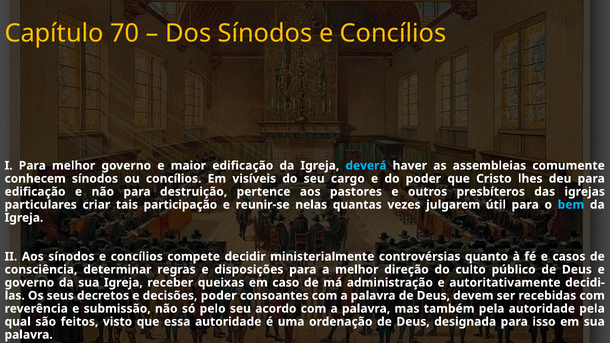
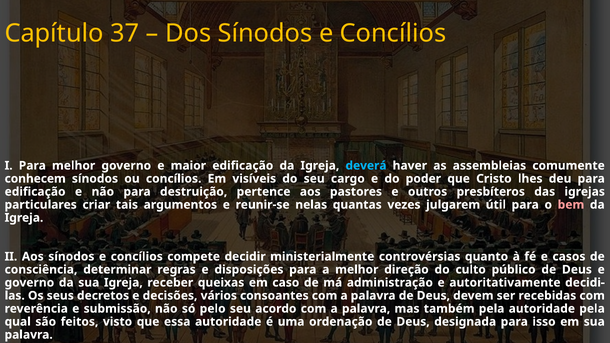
70: 70 -> 37
participação: participação -> argumentos
bem colour: light blue -> pink
decisões poder: poder -> vários
